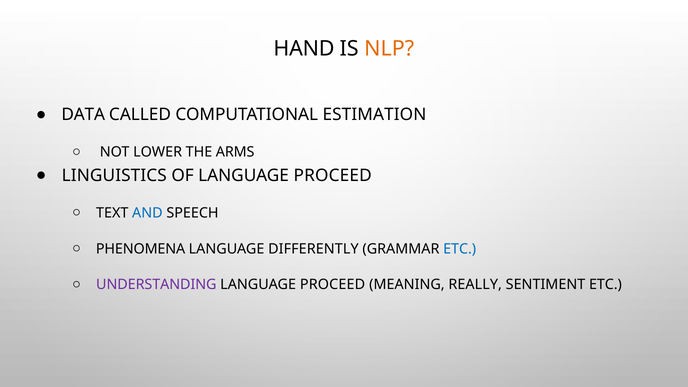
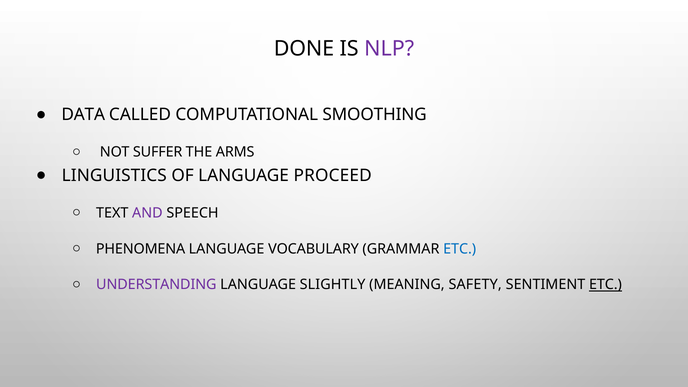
HAND: HAND -> DONE
NLP colour: orange -> purple
ESTIMATION: ESTIMATION -> SMOOTHING
LOWER: LOWER -> SUFFER
AND colour: blue -> purple
DIFFERENTLY: DIFFERENTLY -> VOCABULARY
PROCEED at (333, 285): PROCEED -> SLIGHTLY
REALLY: REALLY -> SAFETY
ETC at (605, 285) underline: none -> present
